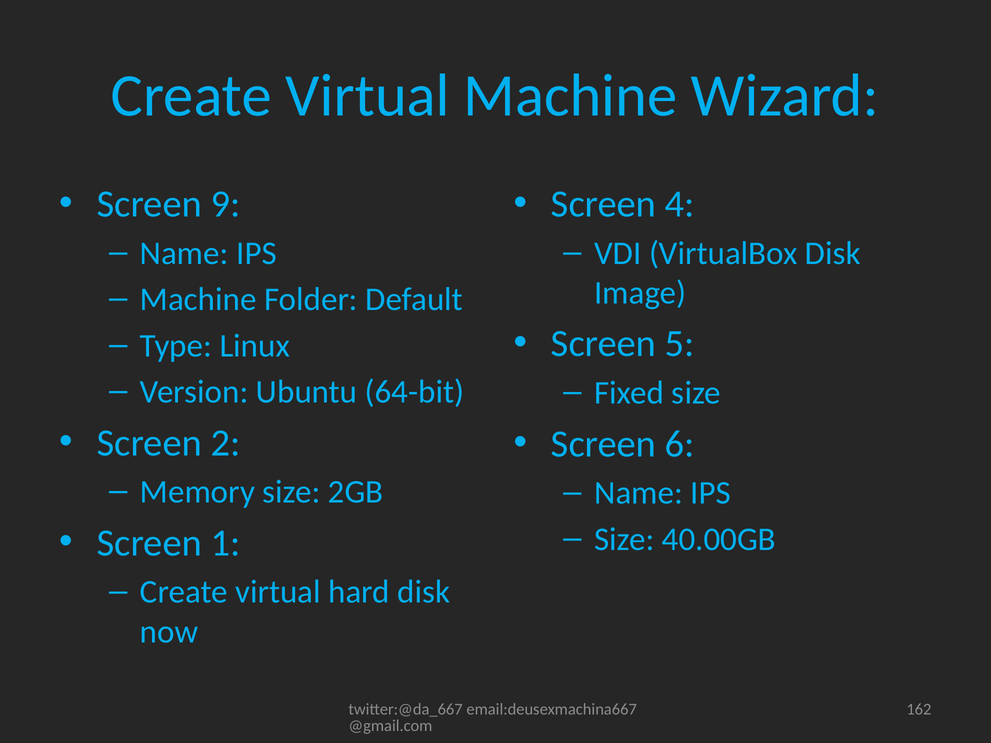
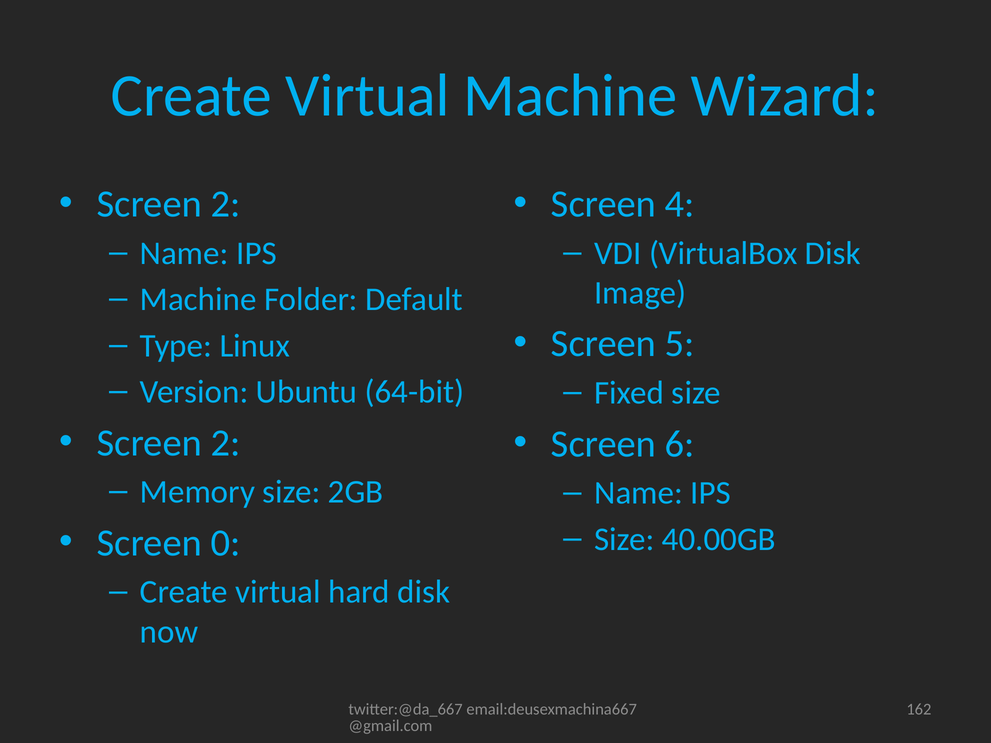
9 at (225, 204): 9 -> 2
1: 1 -> 0
